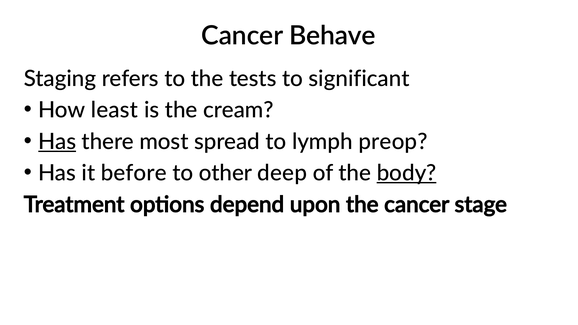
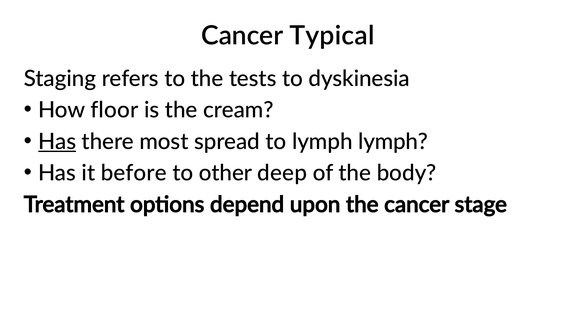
Behave: Behave -> Typical
significant: significant -> dyskinesia
least: least -> floor
lymph preop: preop -> lymph
body underline: present -> none
